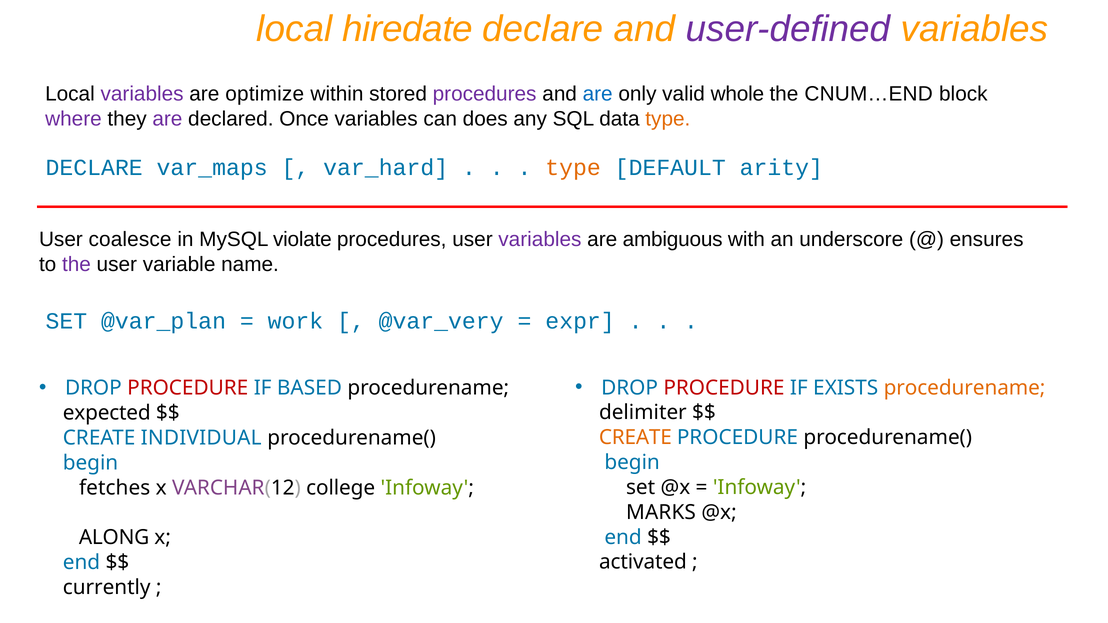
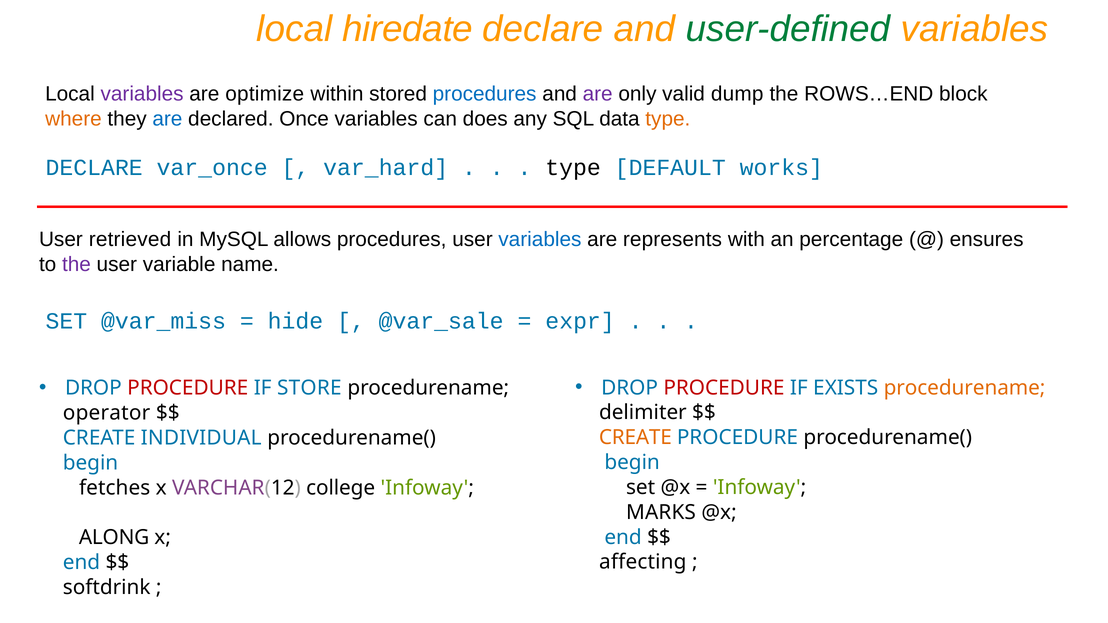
user-defined colour: purple -> green
procedures at (485, 94) colour: purple -> blue
are at (598, 94) colour: blue -> purple
whole: whole -> dump
CNUM…END: CNUM…END -> ROWS…END
where colour: purple -> orange
are at (167, 119) colour: purple -> blue
var_maps: var_maps -> var_once
type at (573, 168) colour: orange -> black
arity: arity -> works
coalesce: coalesce -> retrieved
violate: violate -> allows
variables at (540, 240) colour: purple -> blue
ambiguous: ambiguous -> represents
underscore: underscore -> percentage
@var_plan: @var_plan -> @var_miss
work: work -> hide
@var_very: @var_very -> @var_sale
BASED: BASED -> STORE
expected: expected -> operator
activated: activated -> affecting
currently: currently -> softdrink
